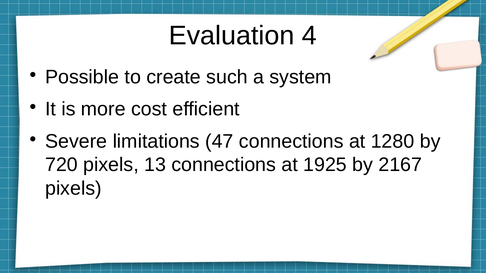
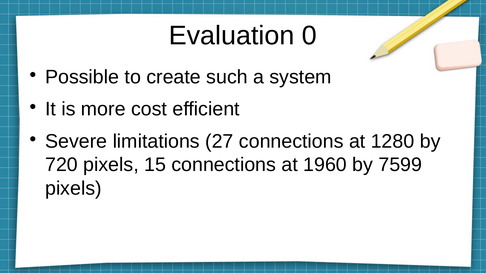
4: 4 -> 0
47: 47 -> 27
13: 13 -> 15
1925: 1925 -> 1960
2167: 2167 -> 7599
